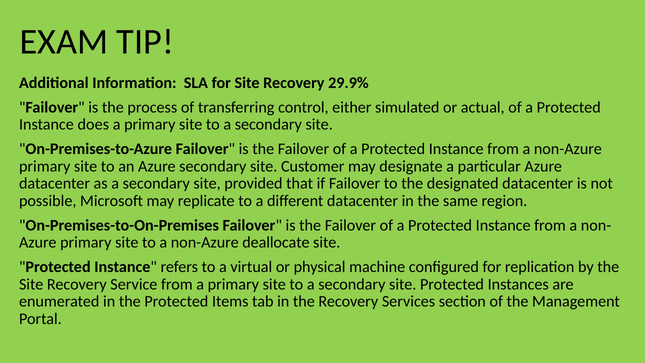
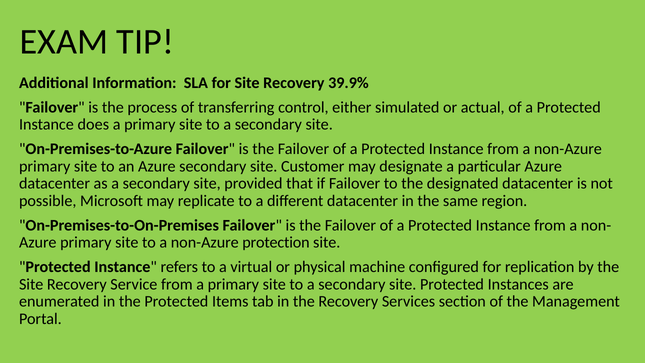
29.9%: 29.9% -> 39.9%
deallocate: deallocate -> protection
